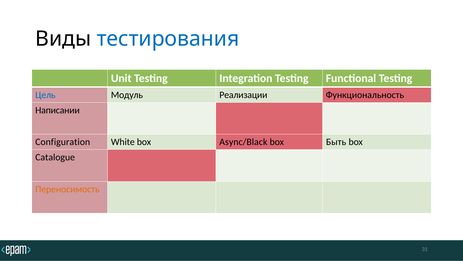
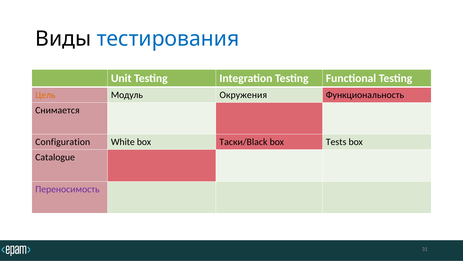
Цель colour: blue -> orange
Реализации: Реализации -> Окружения
Написании: Написании -> Снимается
Async/Black: Async/Black -> Таски/Black
Быть: Быть -> Tests
Переносимость colour: orange -> purple
